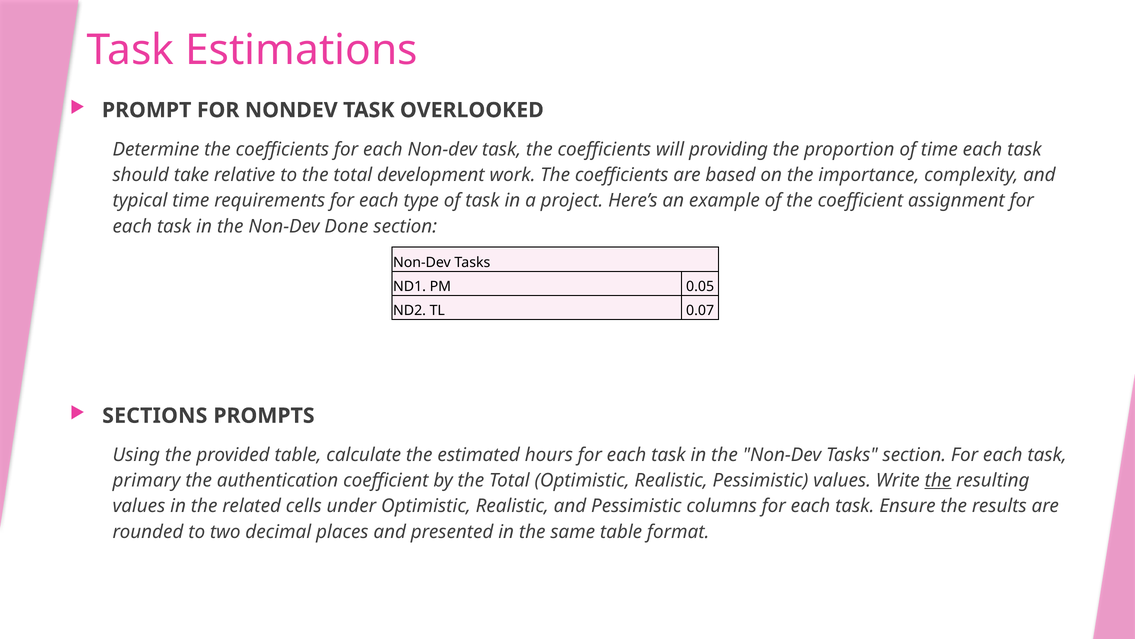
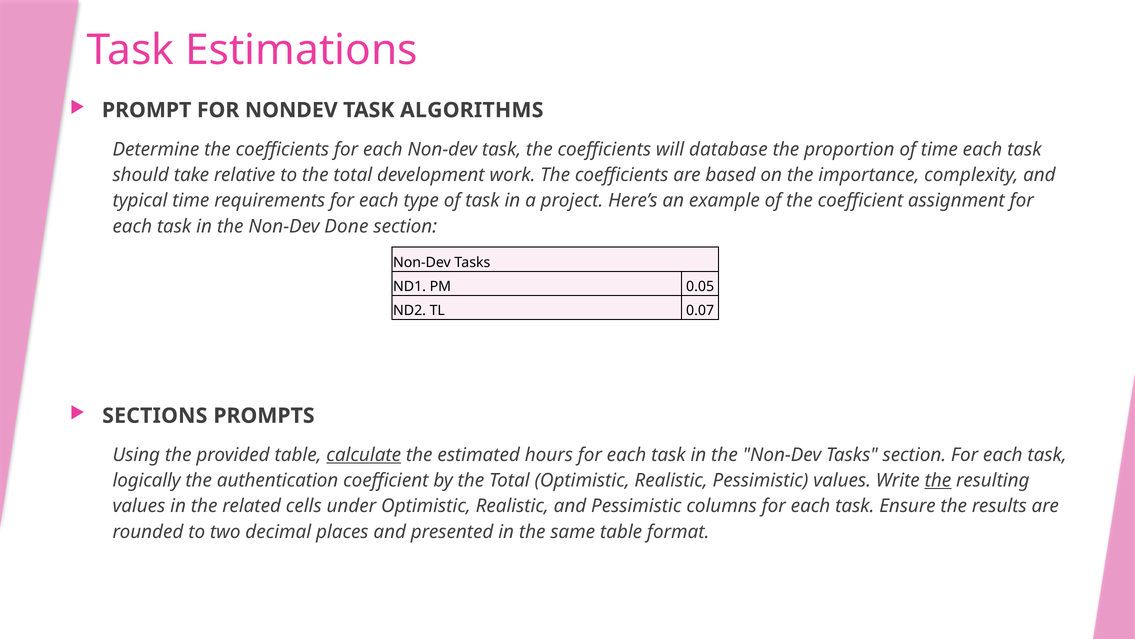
OVERLOOKED: OVERLOOKED -> ALGORITHMS
providing: providing -> database
calculate underline: none -> present
primary: primary -> logically
